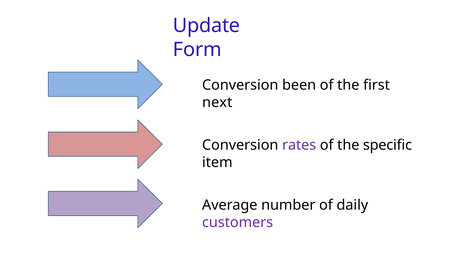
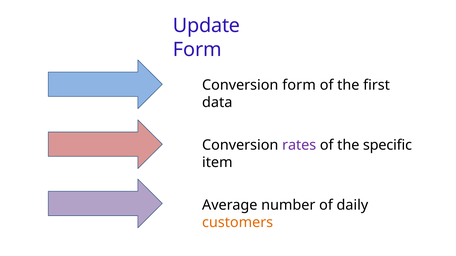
Conversion been: been -> form
next: next -> data
customers colour: purple -> orange
